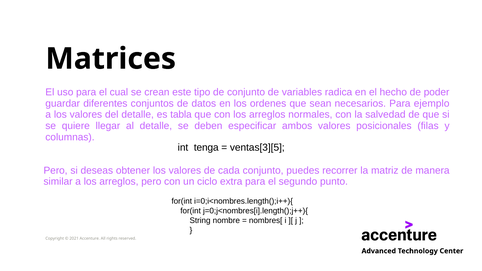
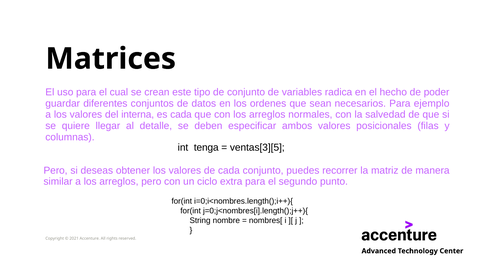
del detalle: detalle -> interna
es tabla: tabla -> cada
